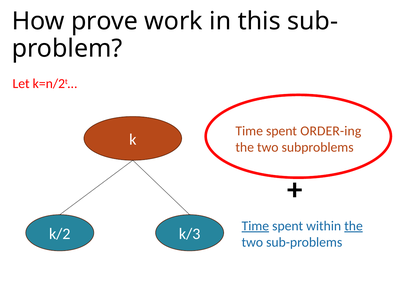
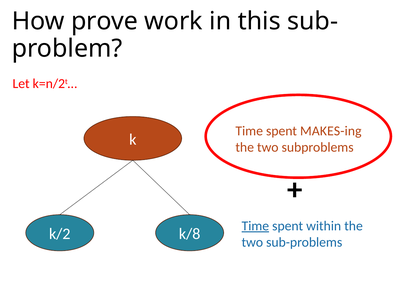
ORDER-ing: ORDER-ing -> MAKES-ing
the at (354, 226) underline: present -> none
k/3: k/3 -> k/8
